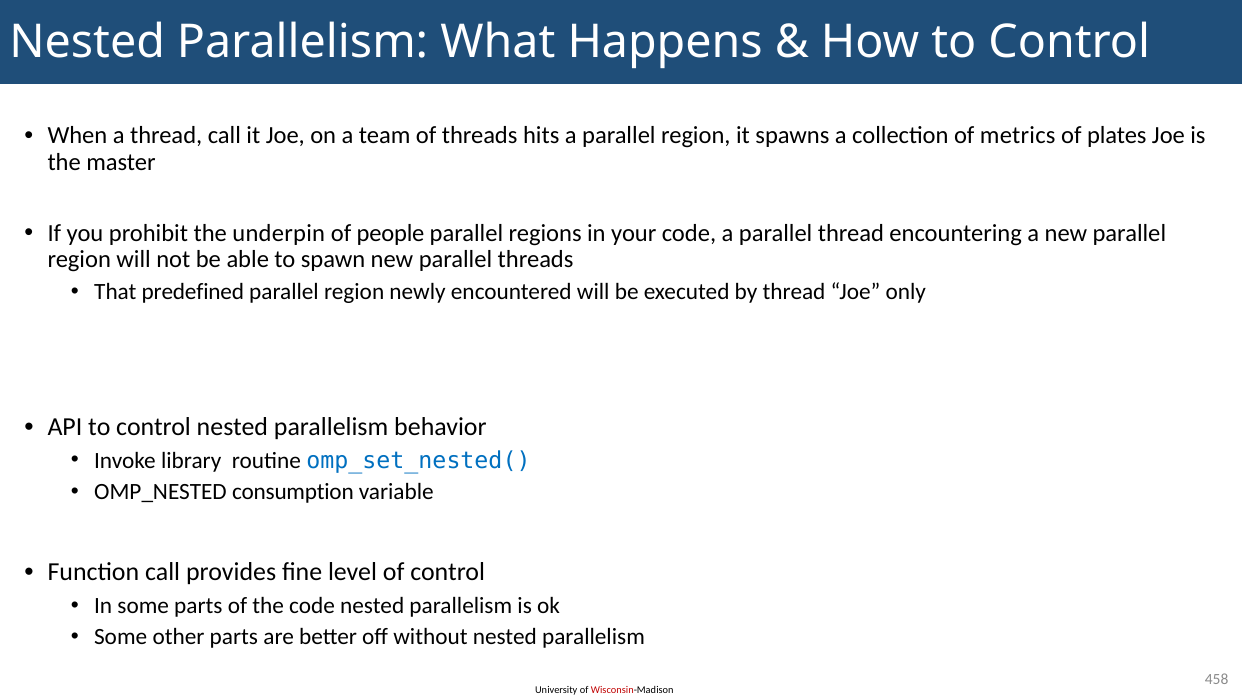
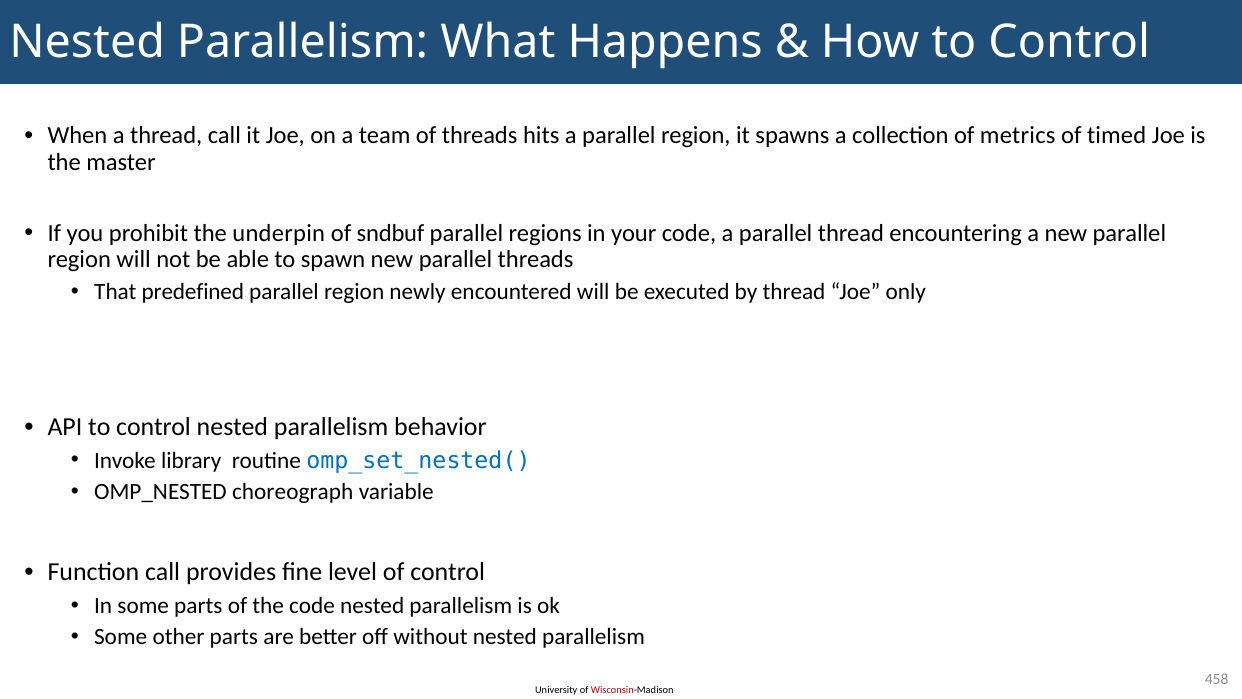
plates: plates -> timed
people: people -> sndbuf
consumption: consumption -> choreograph
